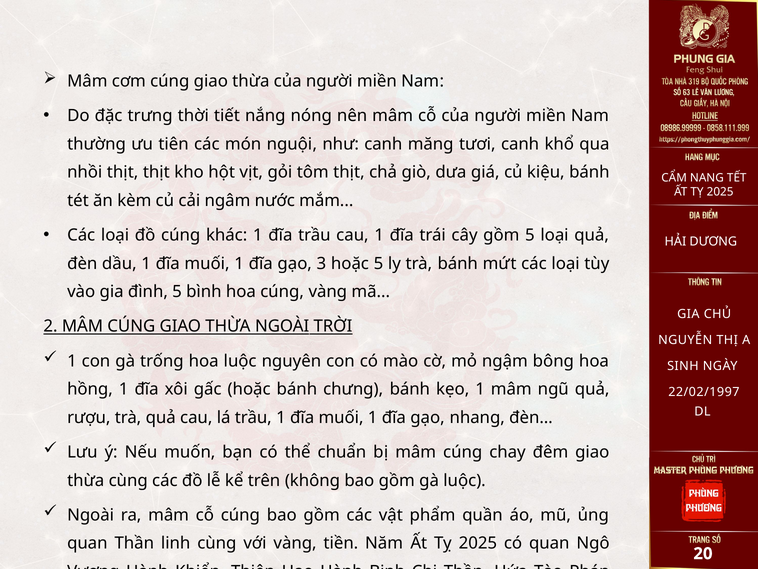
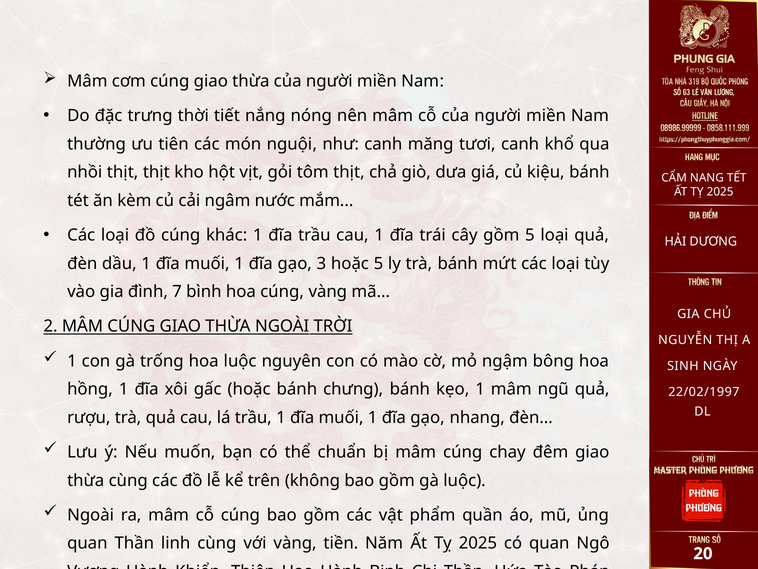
đình 5: 5 -> 7
